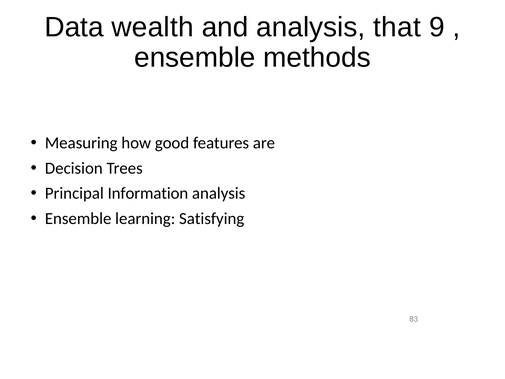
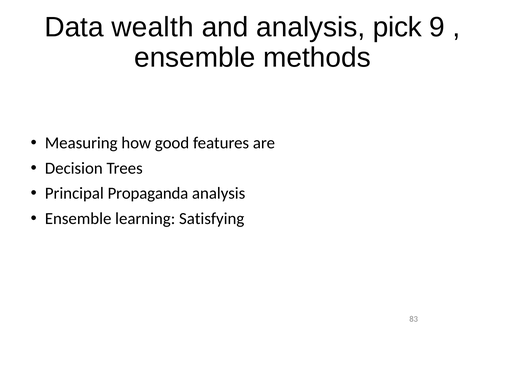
that: that -> pick
Information: Information -> Propaganda
